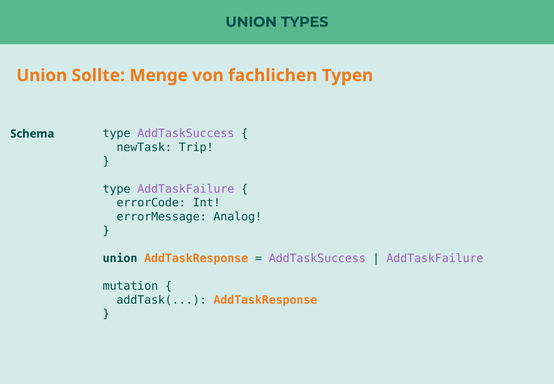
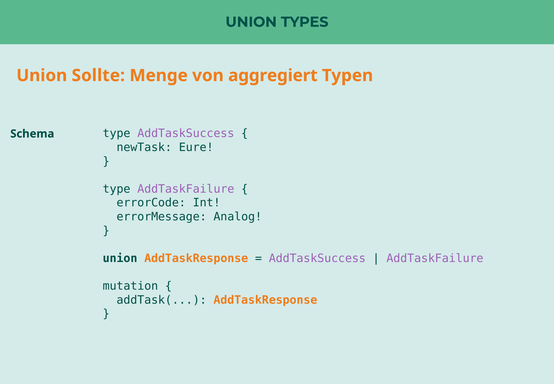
fachlichen: fachlichen -> aggregiert
Trip: Trip -> Eure
